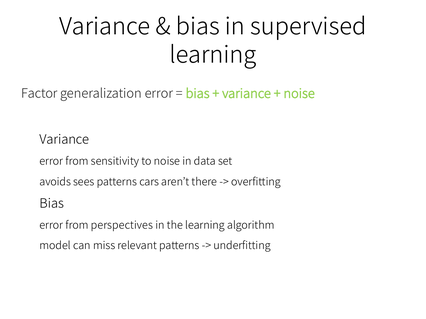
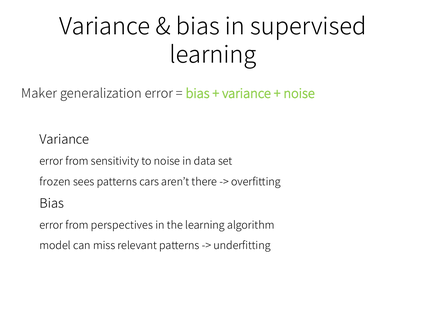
Factor: Factor -> Maker
avoids: avoids -> frozen
